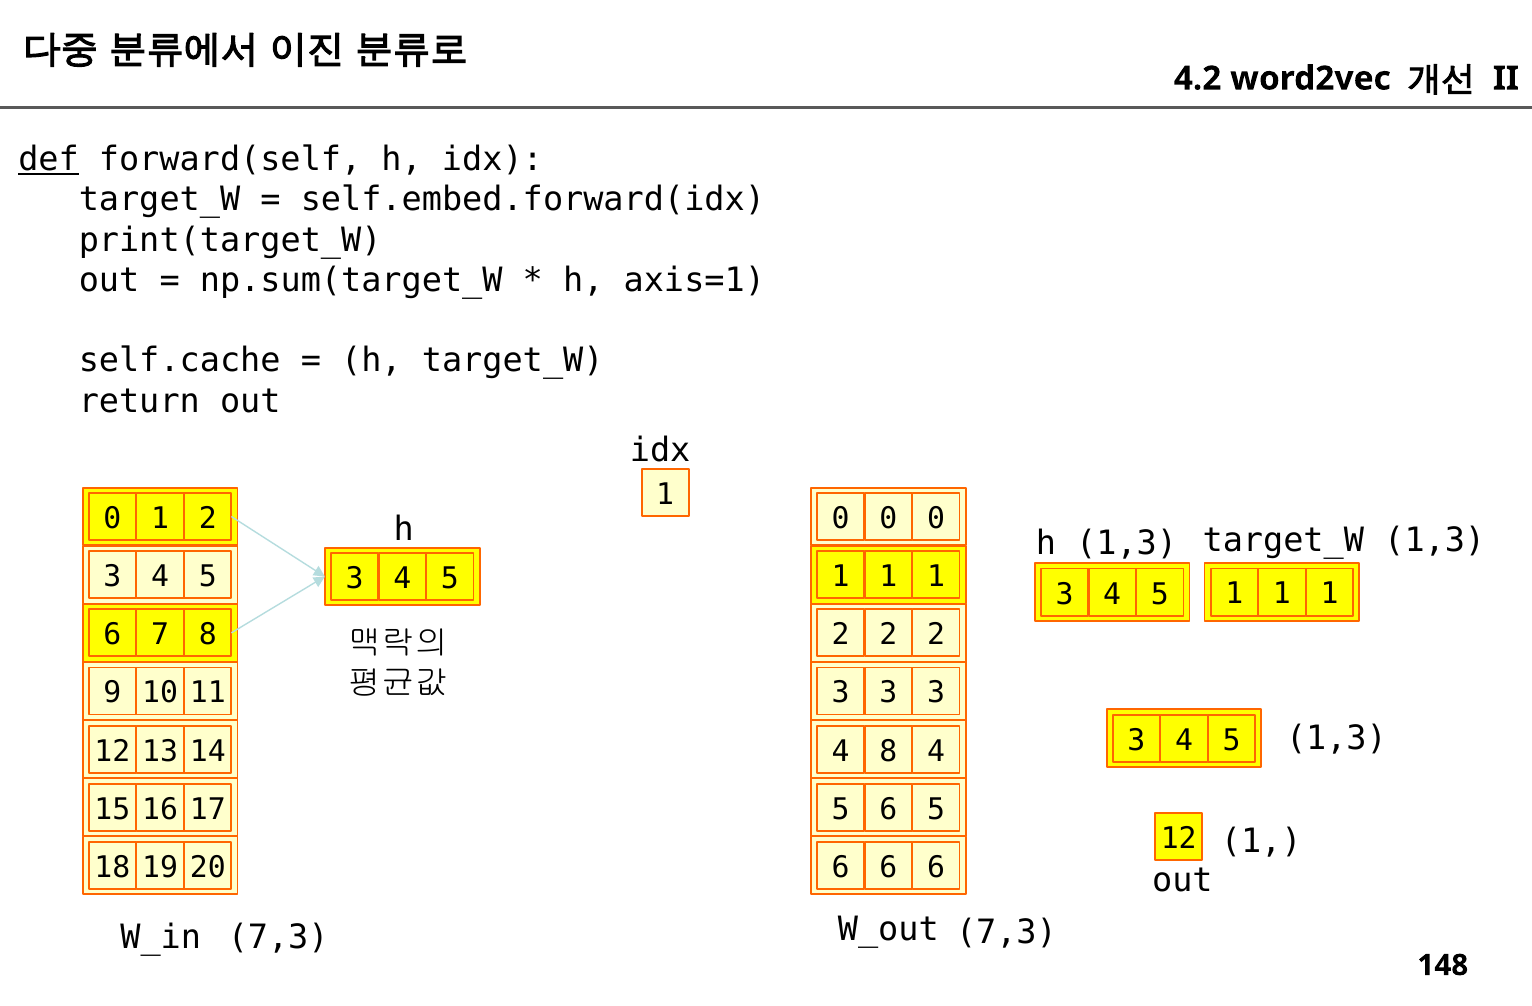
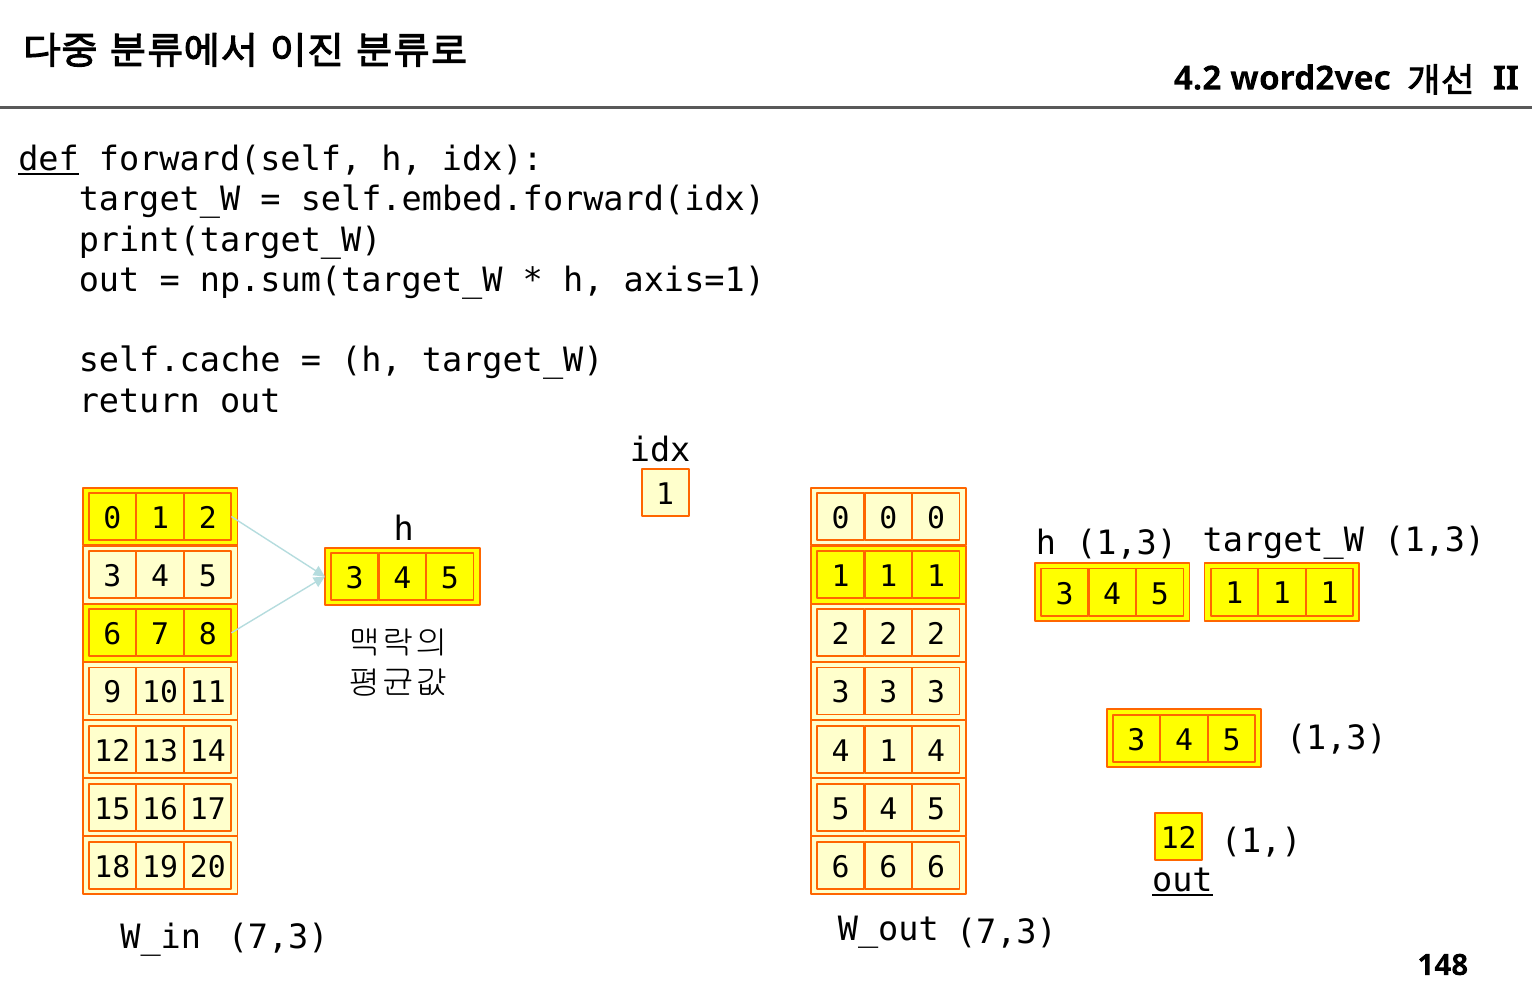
4 8: 8 -> 1
6 at (888, 810): 6 -> 4
out at (1182, 881) underline: none -> present
